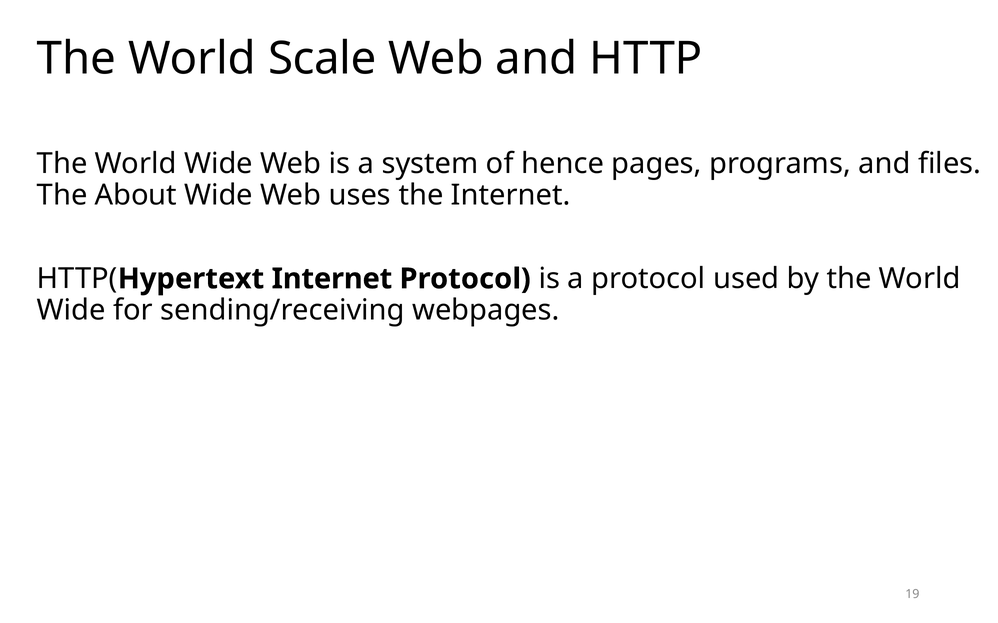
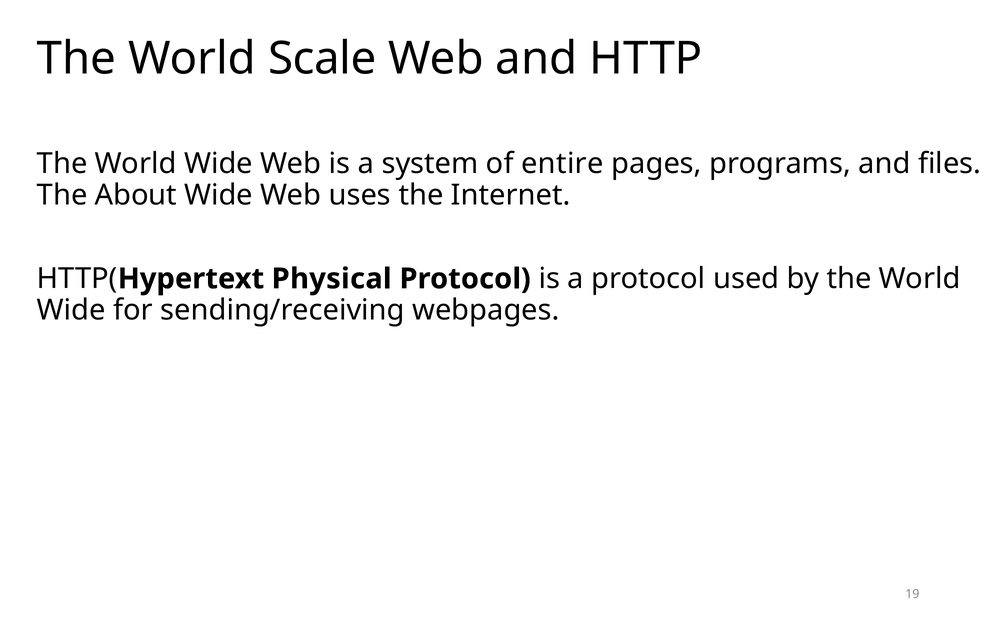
hence: hence -> entire
Internet at (332, 279): Internet -> Physical
